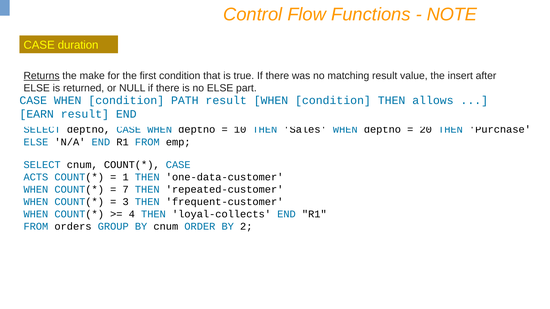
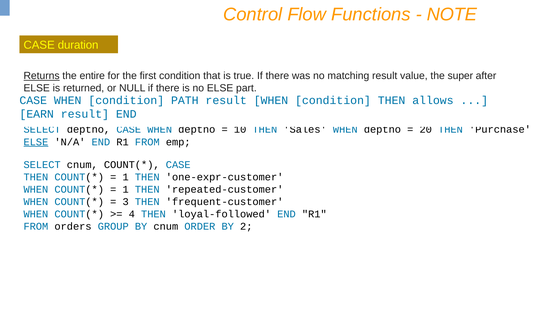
make: make -> entire
insert: insert -> super
ELSE at (36, 142) underline: none -> present
ACTS at (36, 177): ACTS -> THEN
one-data-customer: one-data-customer -> one-expr-customer
7 at (126, 190): 7 -> 1
loyal-collects: loyal-collects -> loyal-followed
